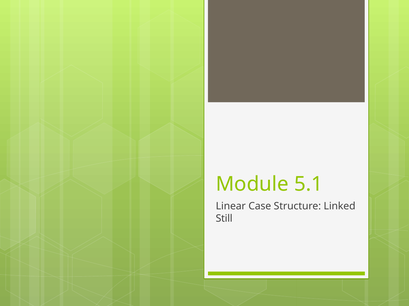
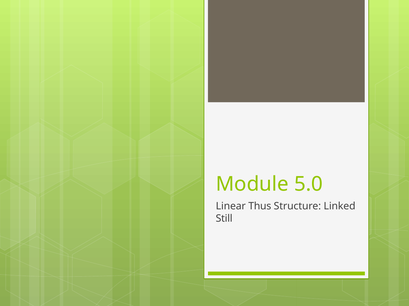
5.1: 5.1 -> 5.0
Case: Case -> Thus
